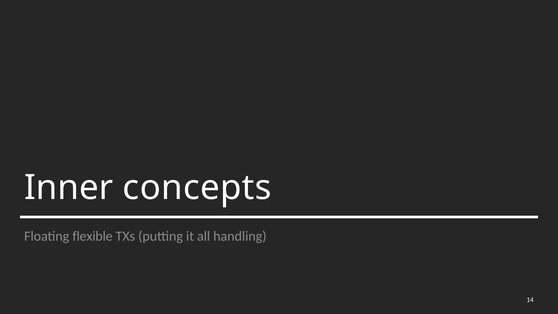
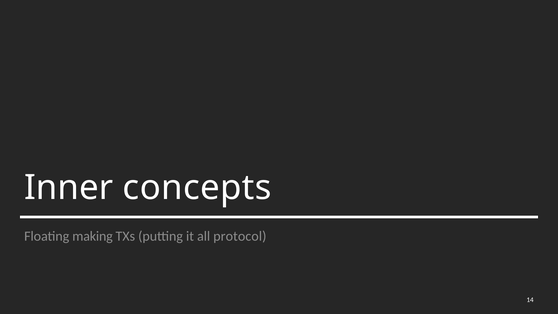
flexible: flexible -> making
handling: handling -> protocol
